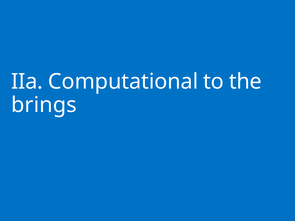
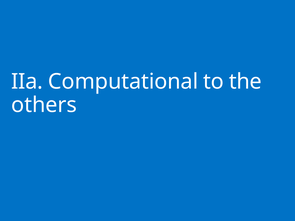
brings: brings -> others
